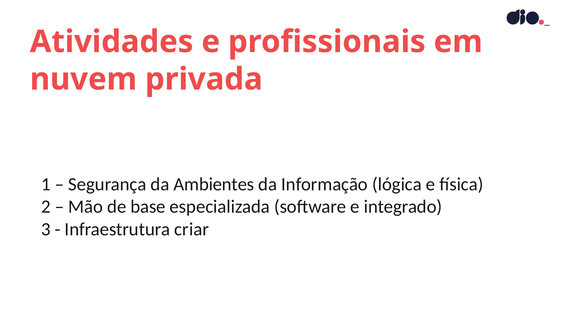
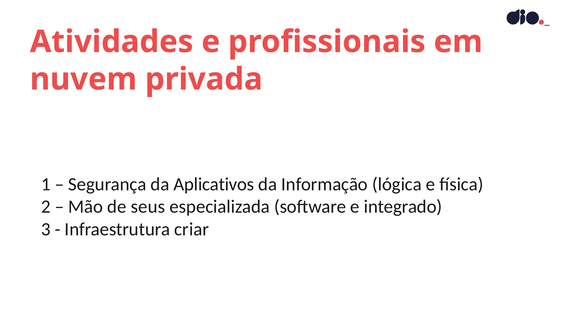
Ambientes: Ambientes -> Aplicativos
base: base -> seus
